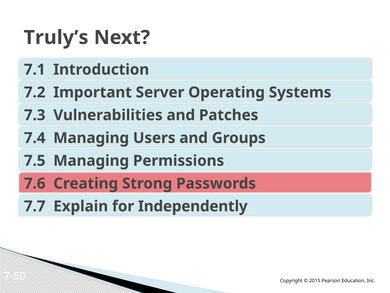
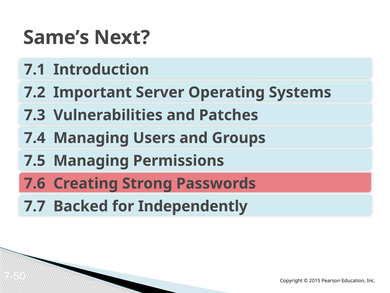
Truly’s: Truly’s -> Same’s
Explain: Explain -> Backed
